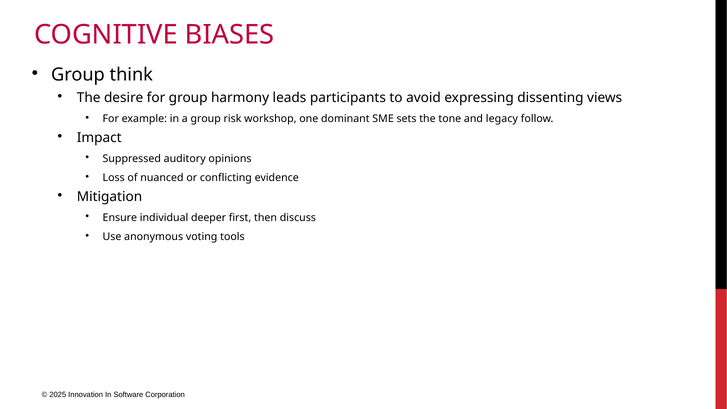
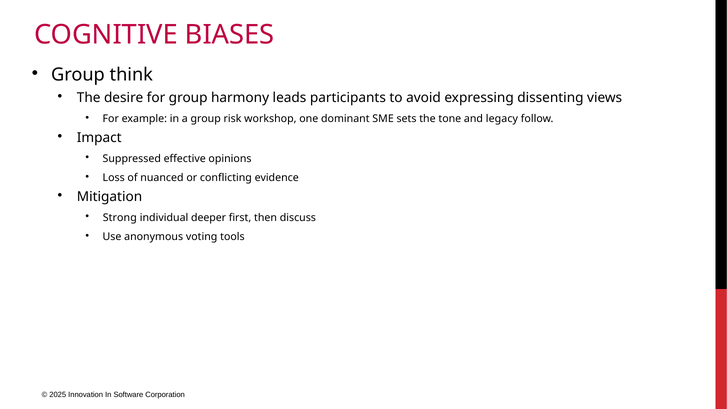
auditory: auditory -> effective
Ensure: Ensure -> Strong
